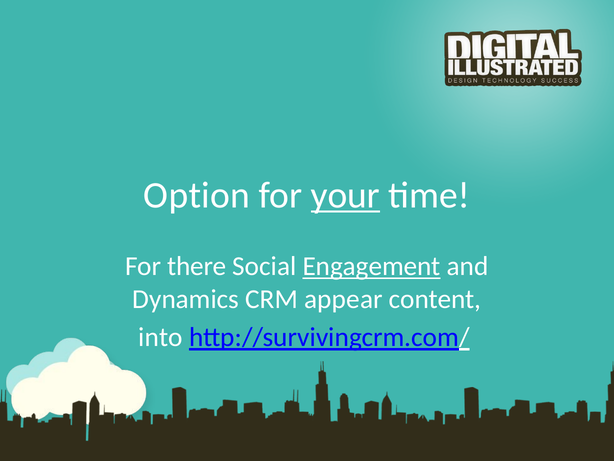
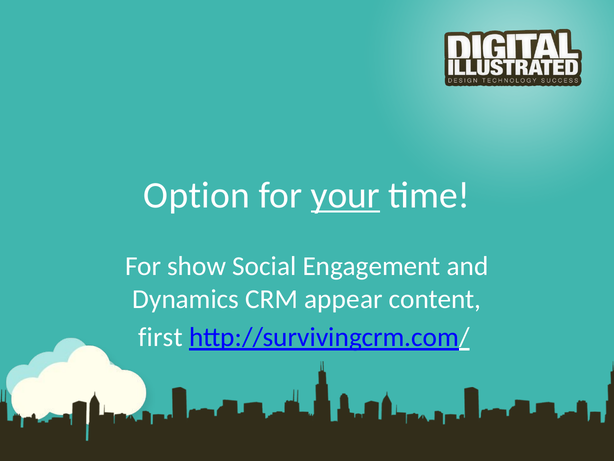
there: there -> show
Engagement underline: present -> none
into: into -> first
